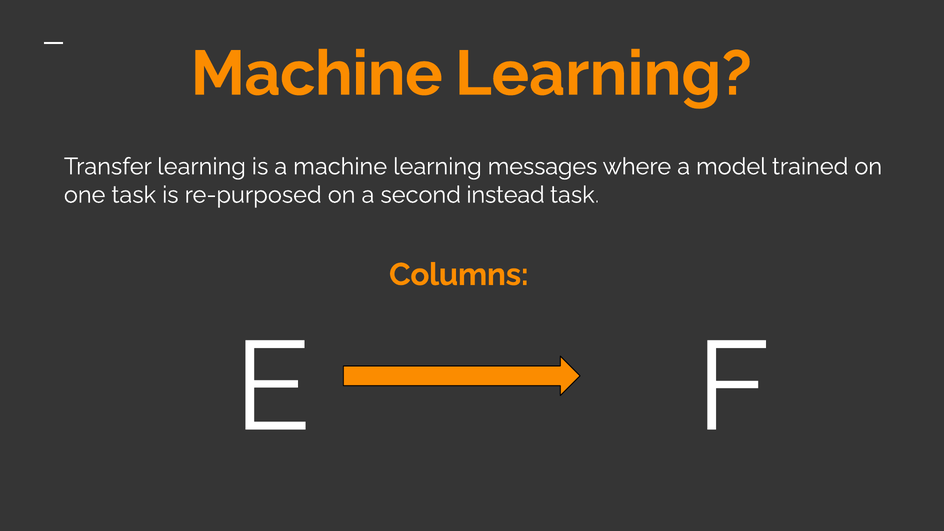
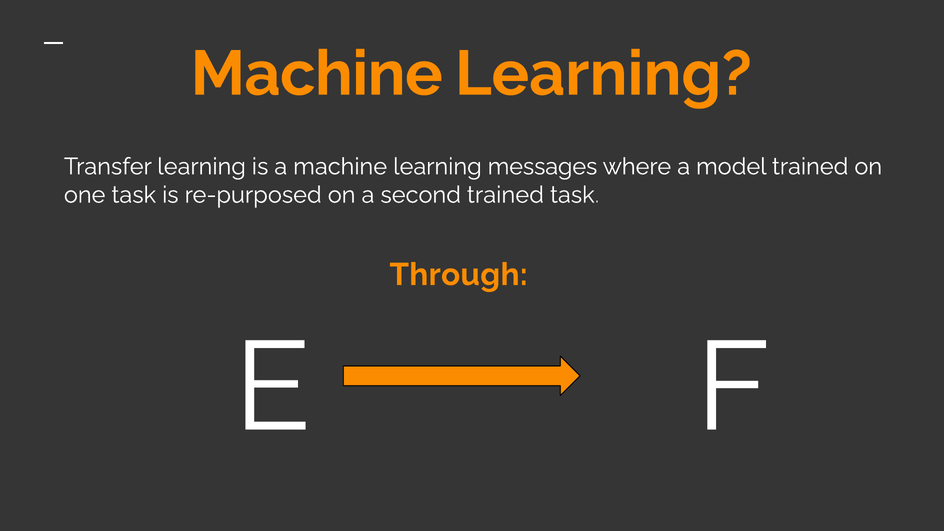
second instead: instead -> trained
Columns: Columns -> Through
